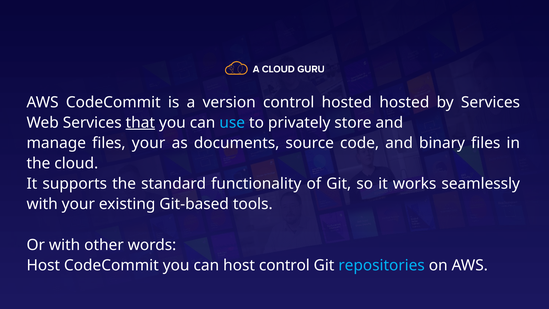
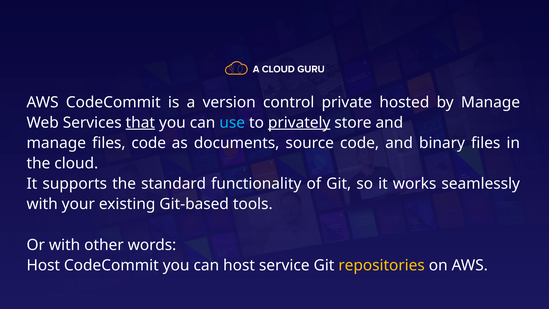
control hosted: hosted -> private
by Services: Services -> Manage
privately underline: none -> present
files your: your -> code
host control: control -> service
repositories colour: light blue -> yellow
